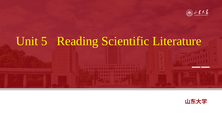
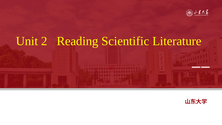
5: 5 -> 2
